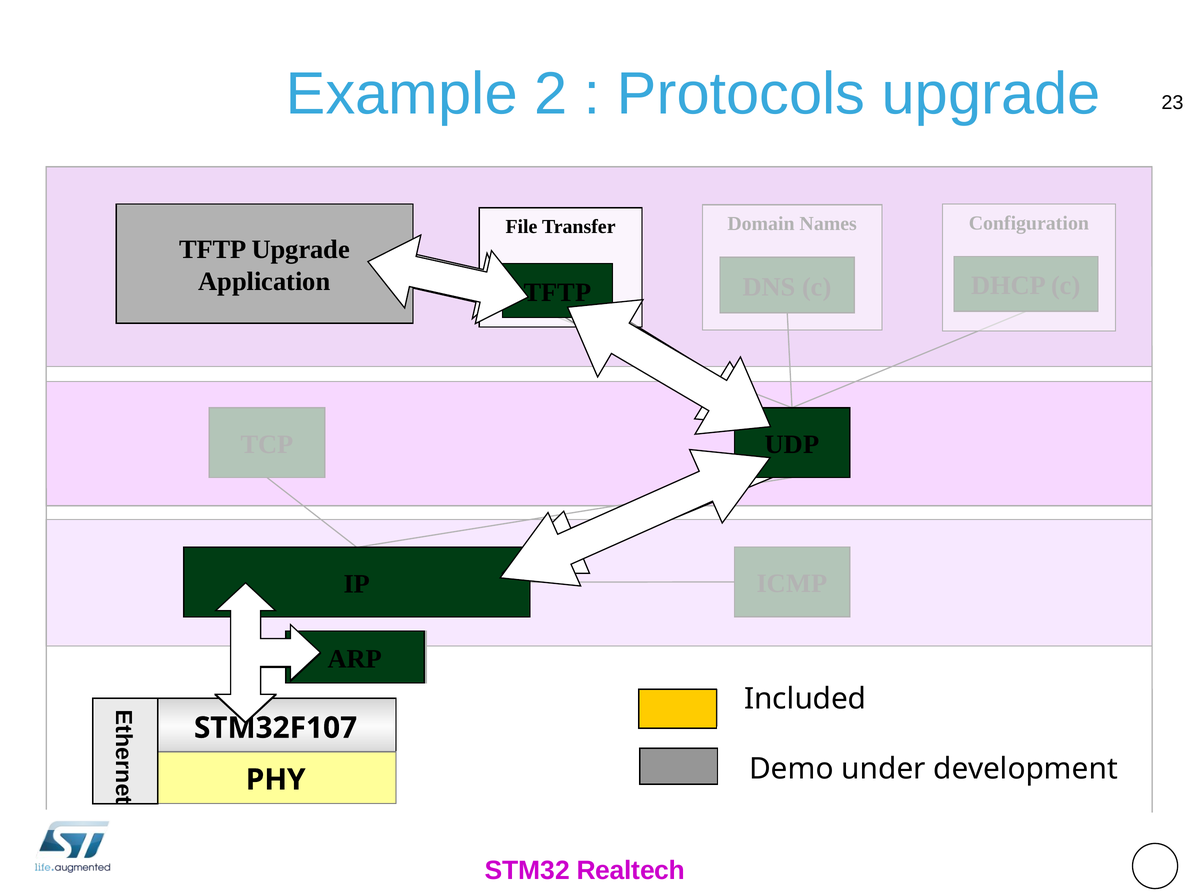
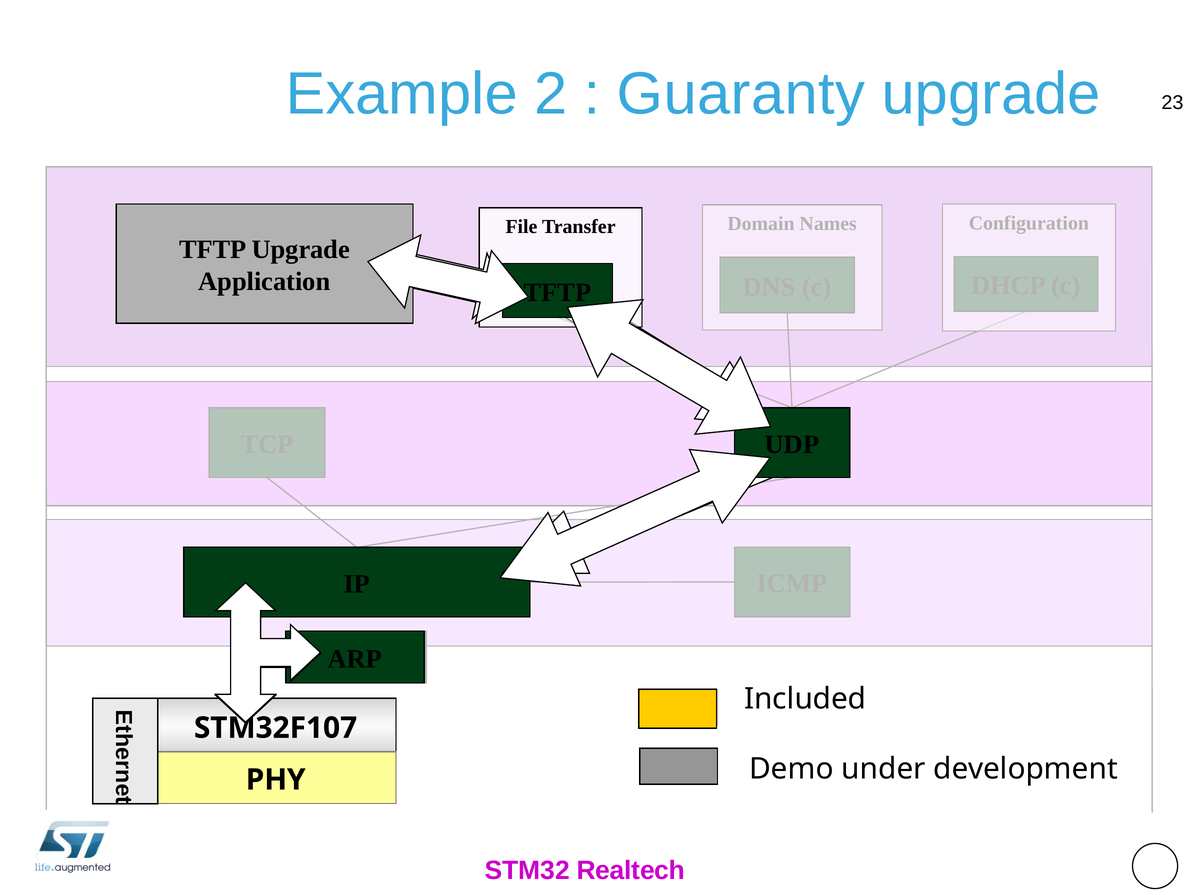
Protocols: Protocols -> Guaranty
